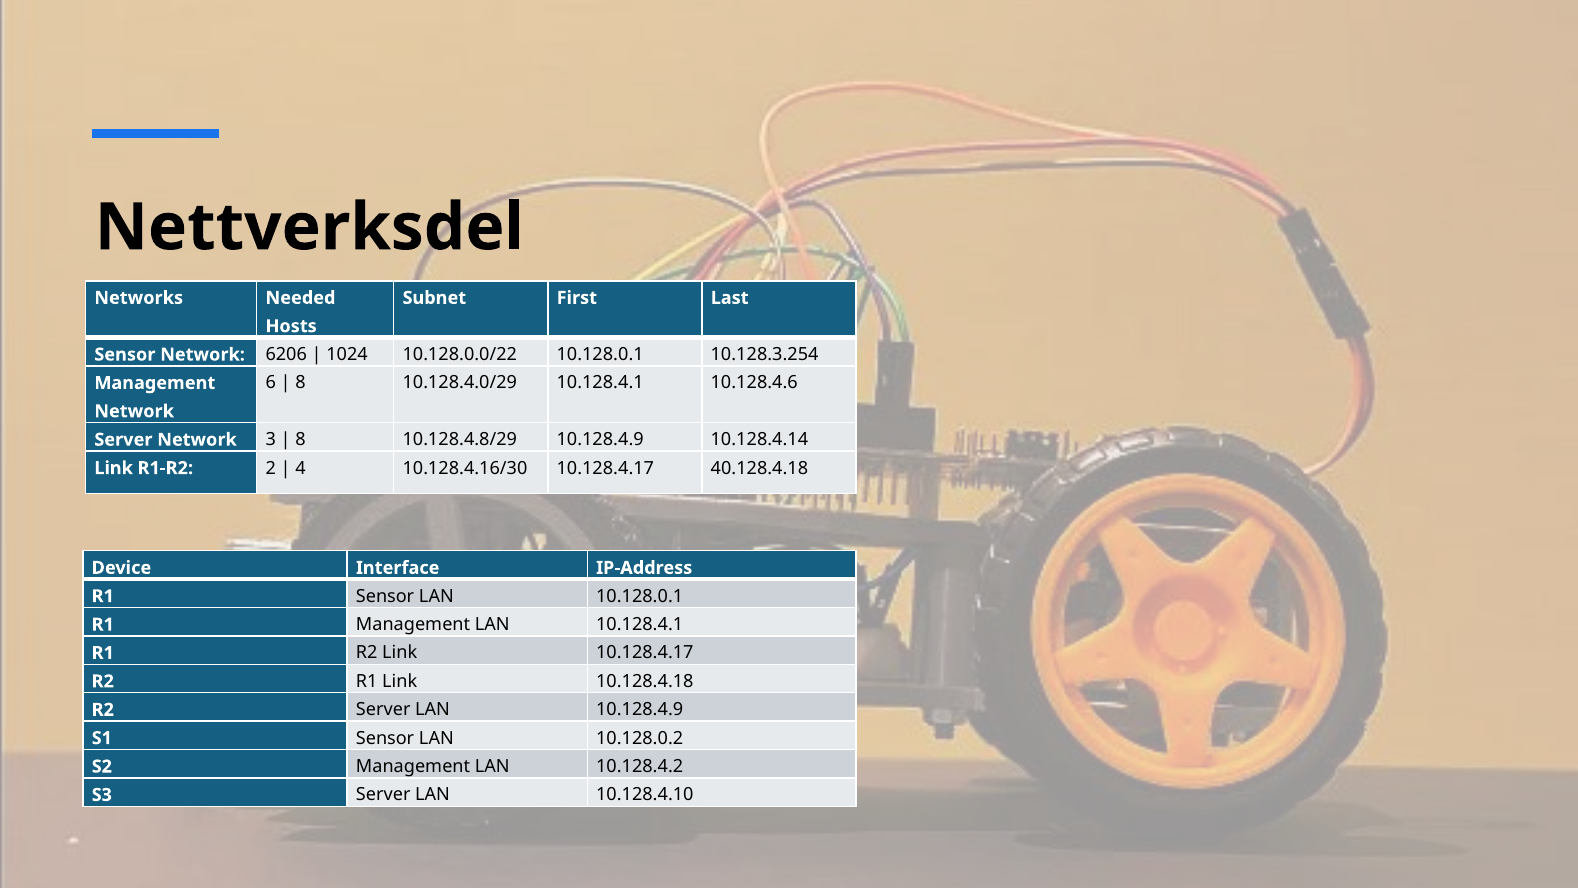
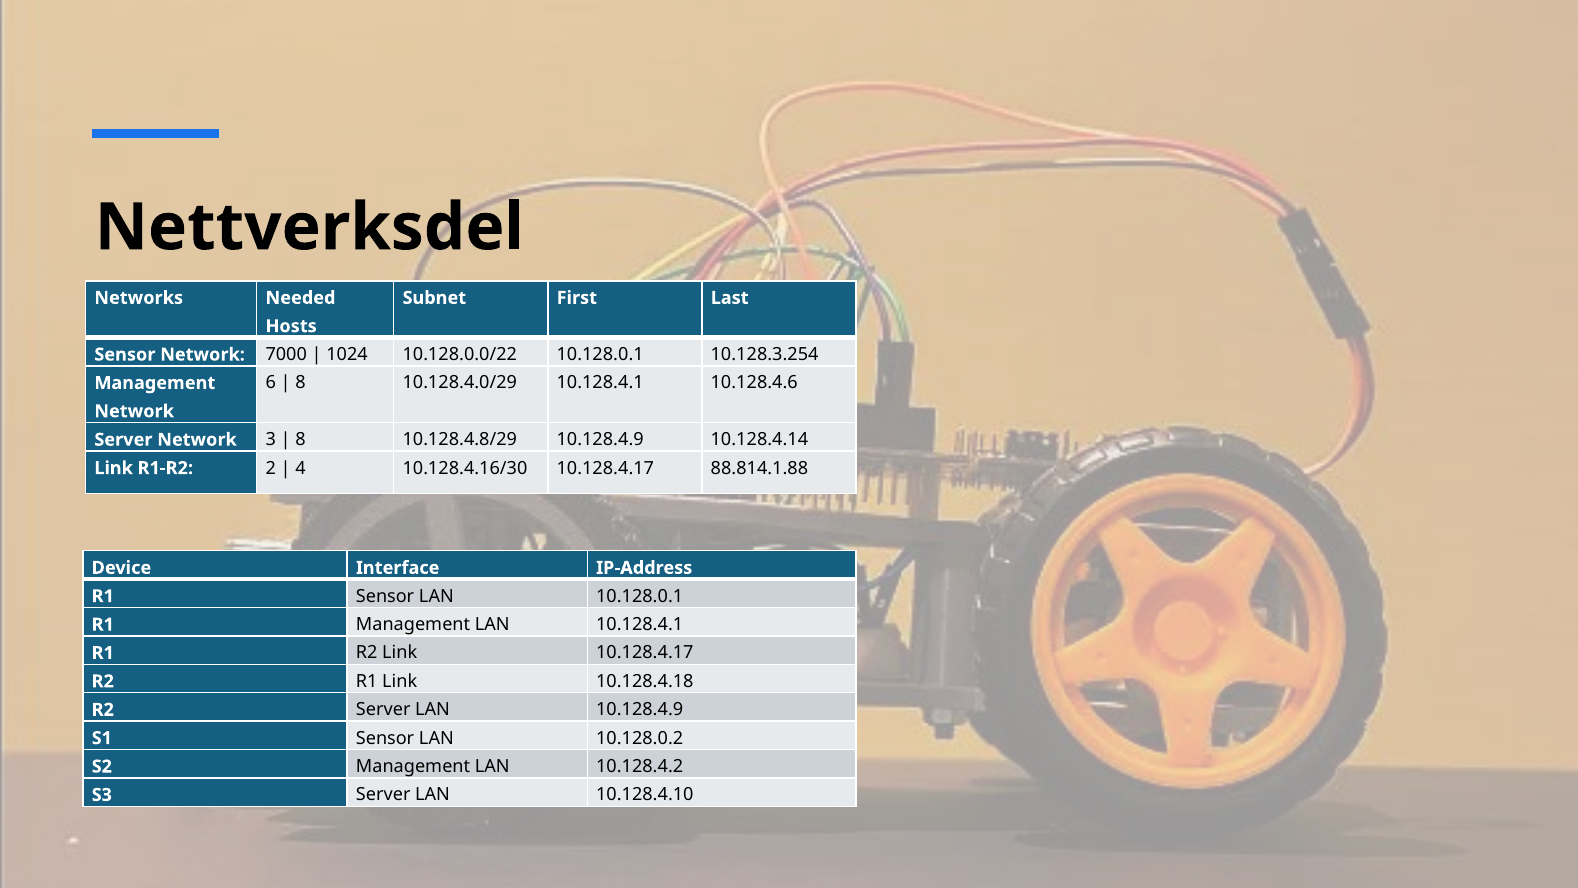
6206: 6206 -> 7000
40.128.4.18: 40.128.4.18 -> 88.814.1.88
